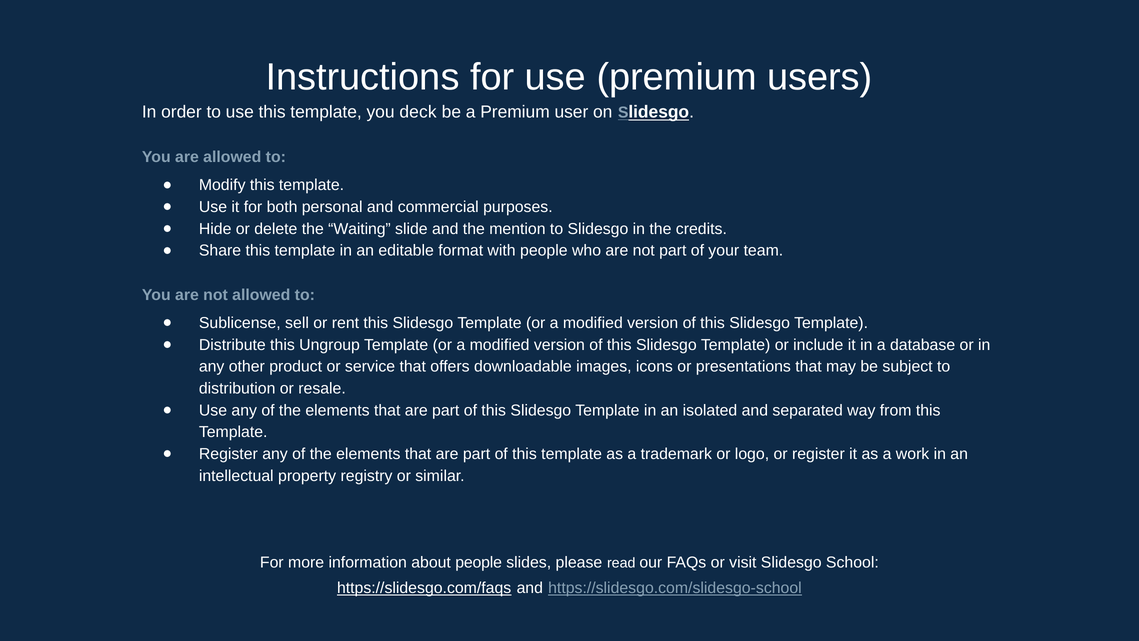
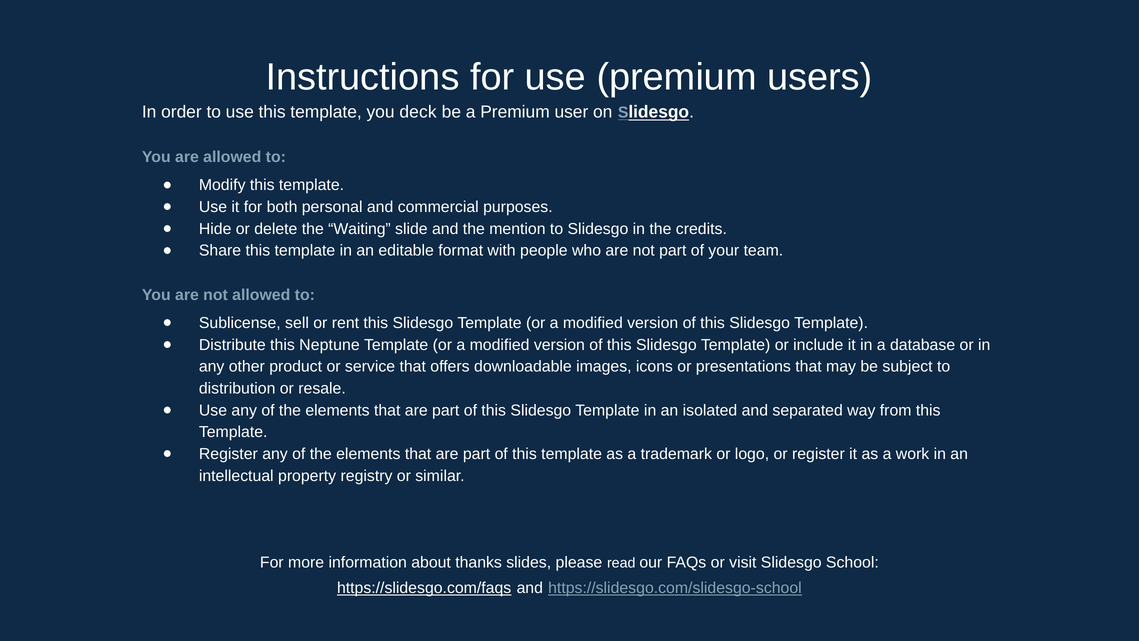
Ungroup: Ungroup -> Neptune
about people: people -> thanks
